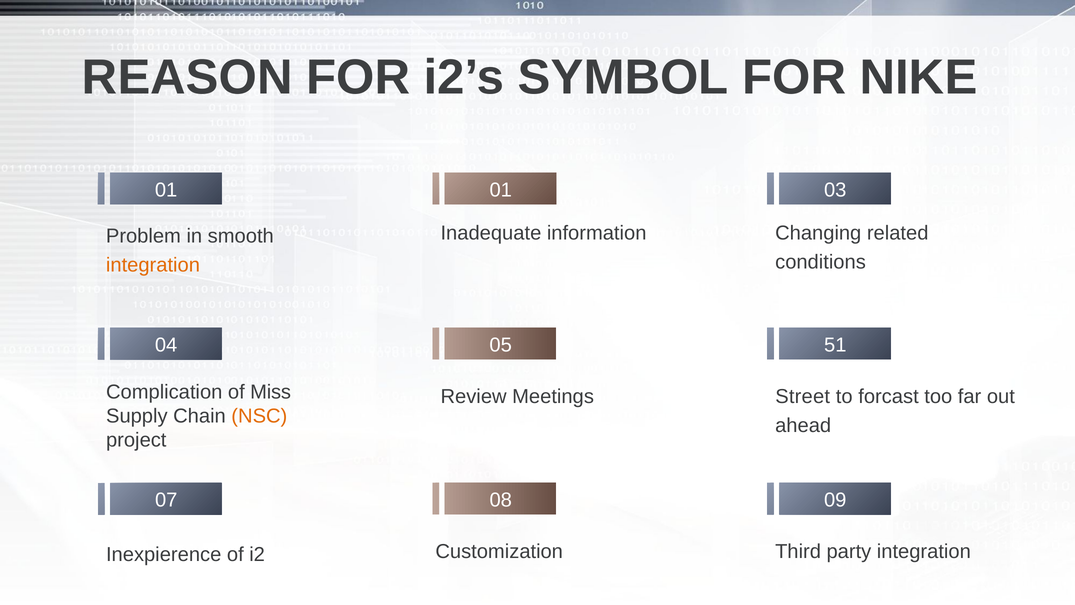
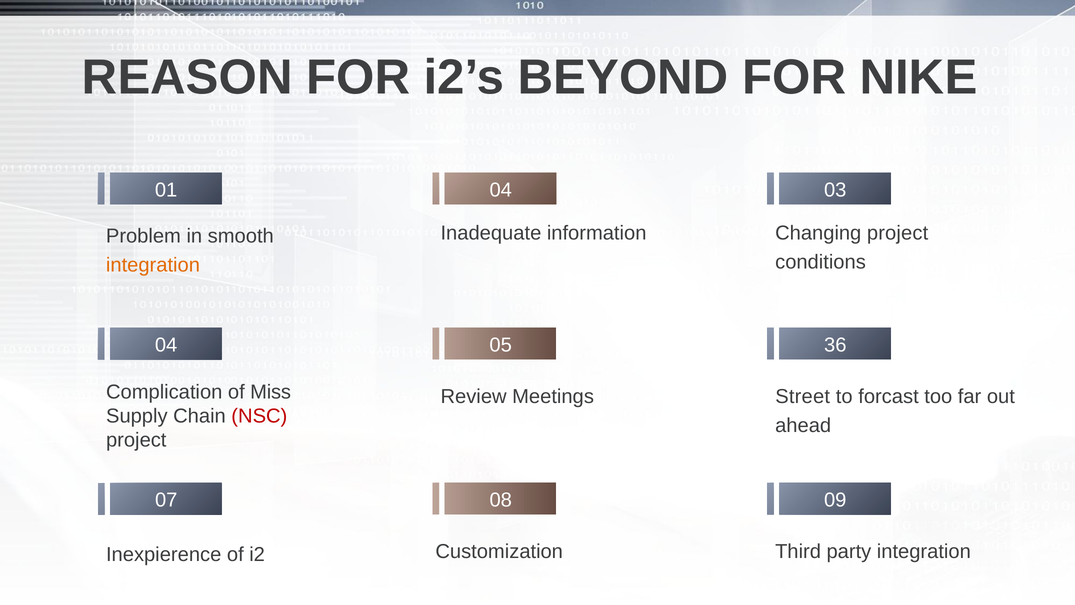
SYMBOL: SYMBOL -> BEYOND
01 01: 01 -> 04
Changing related: related -> project
51: 51 -> 36
NSC colour: orange -> red
